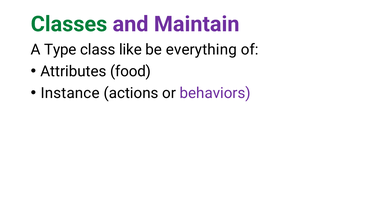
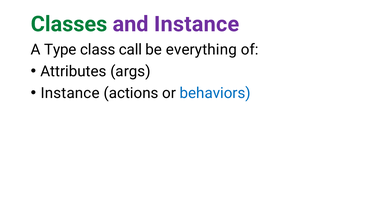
and Maintain: Maintain -> Instance
like: like -> call
food: food -> args
behaviors colour: purple -> blue
